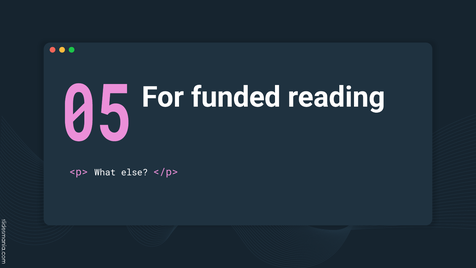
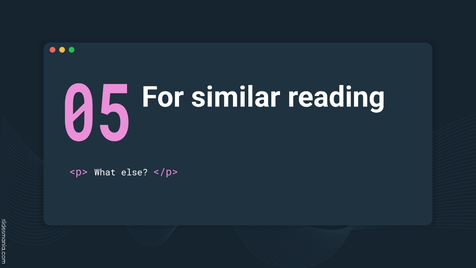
funded: funded -> similar
